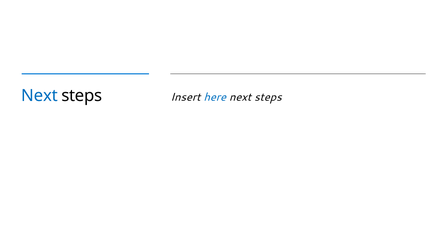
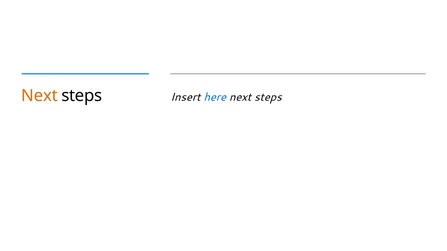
Next at (40, 96) colour: blue -> orange
